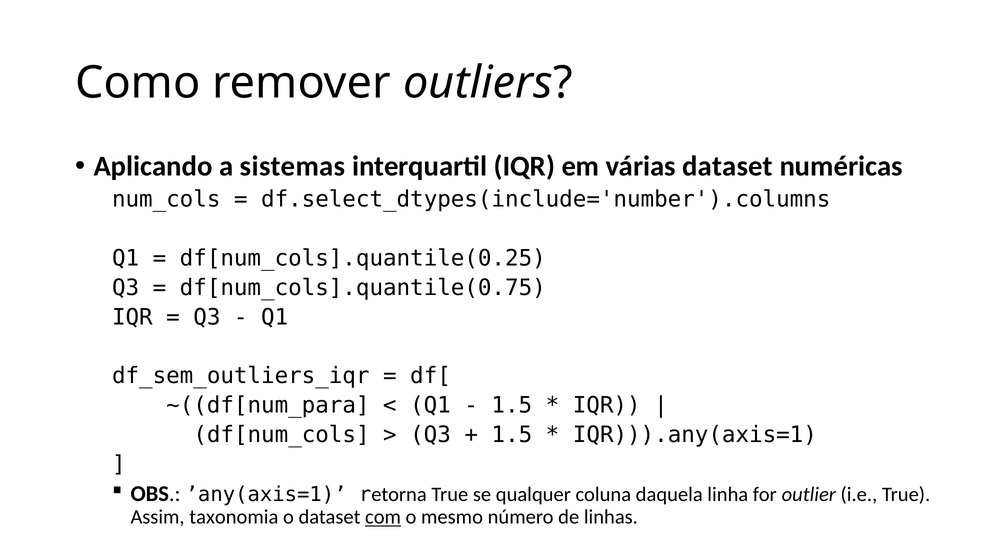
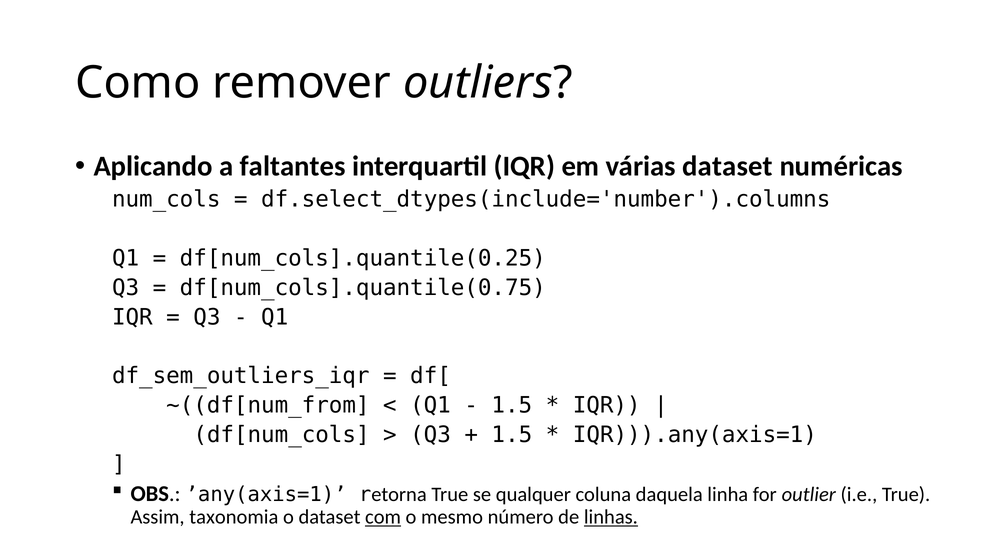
sistemas: sistemas -> faltantes
~((df[num_para: ~((df[num_para -> ~((df[num_from
linhas underline: none -> present
